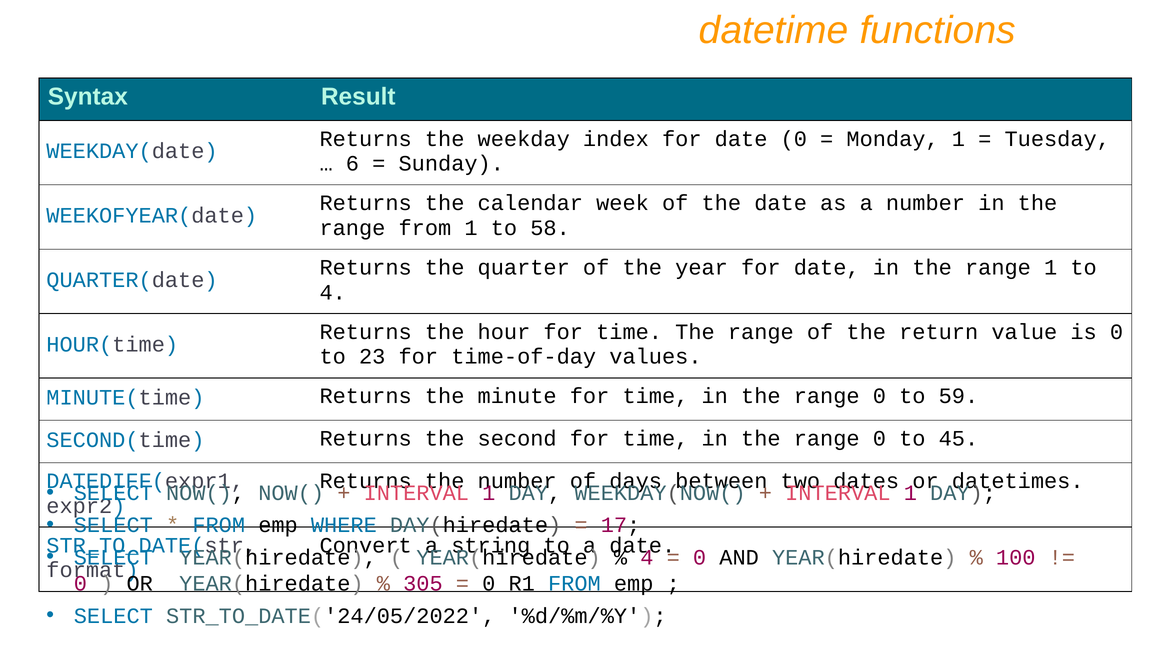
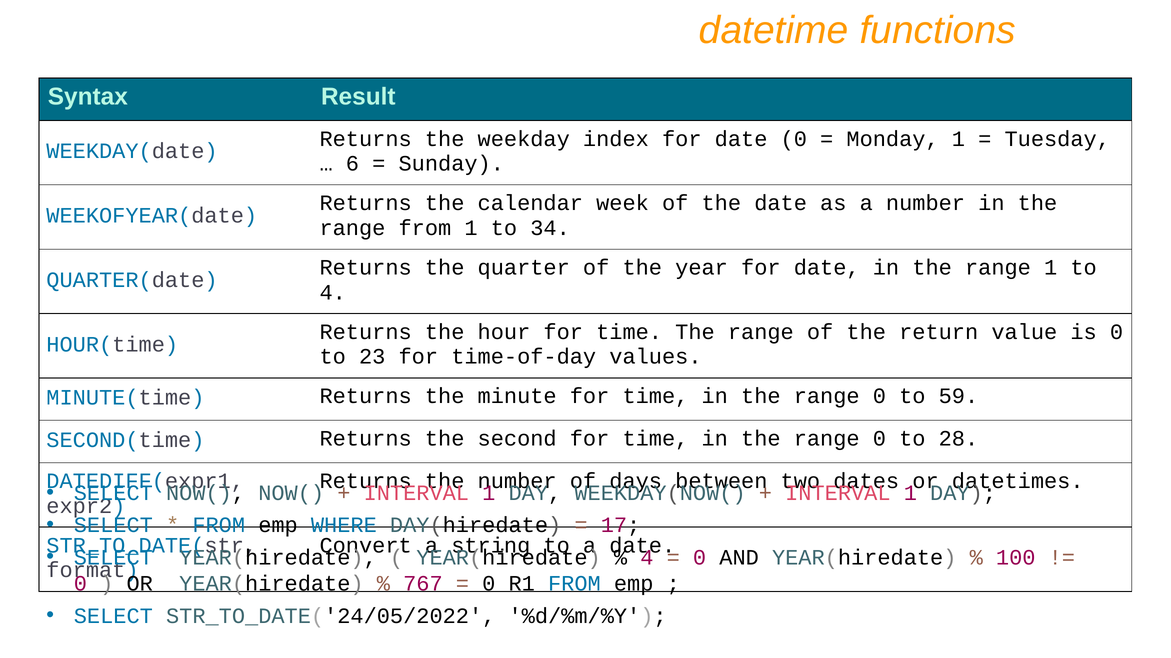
58: 58 -> 34
45: 45 -> 28
305: 305 -> 767
